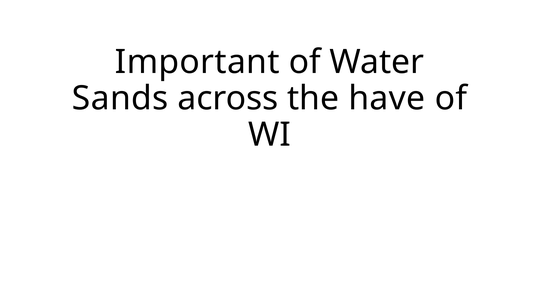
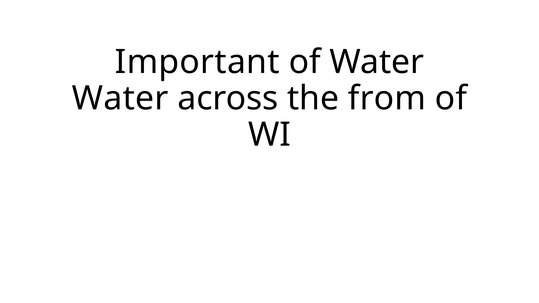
Sands at (120, 98): Sands -> Water
have: have -> from
